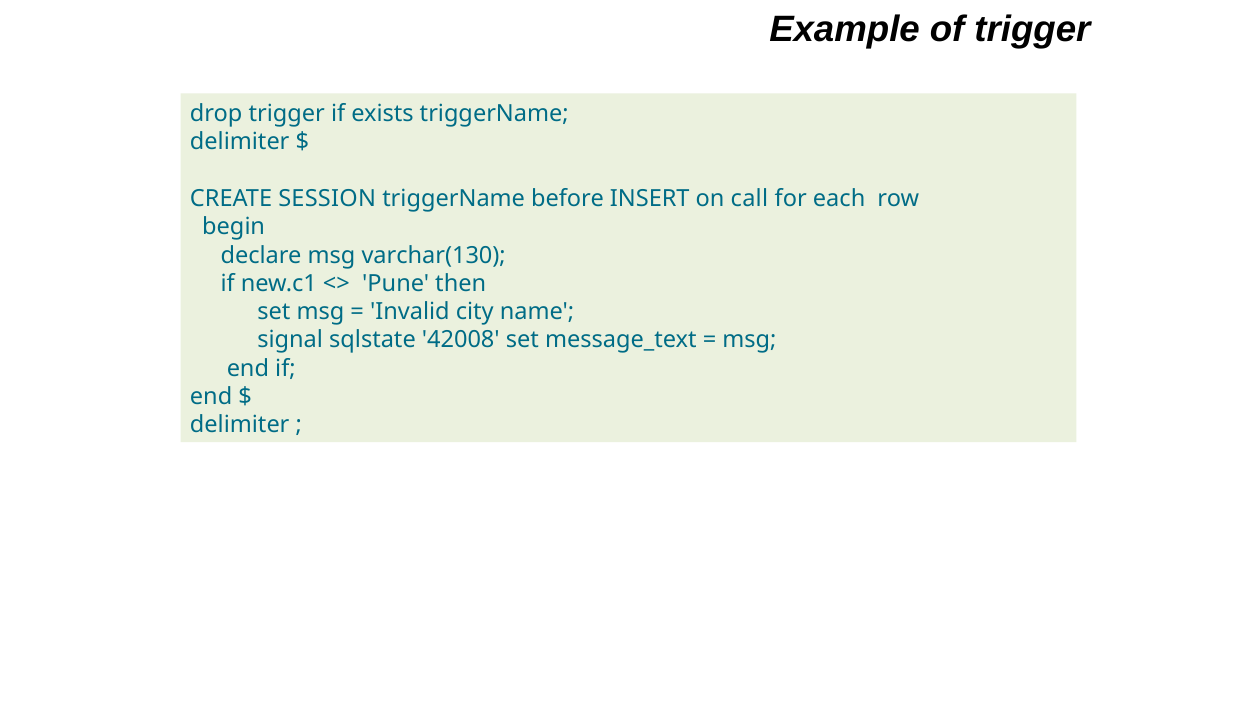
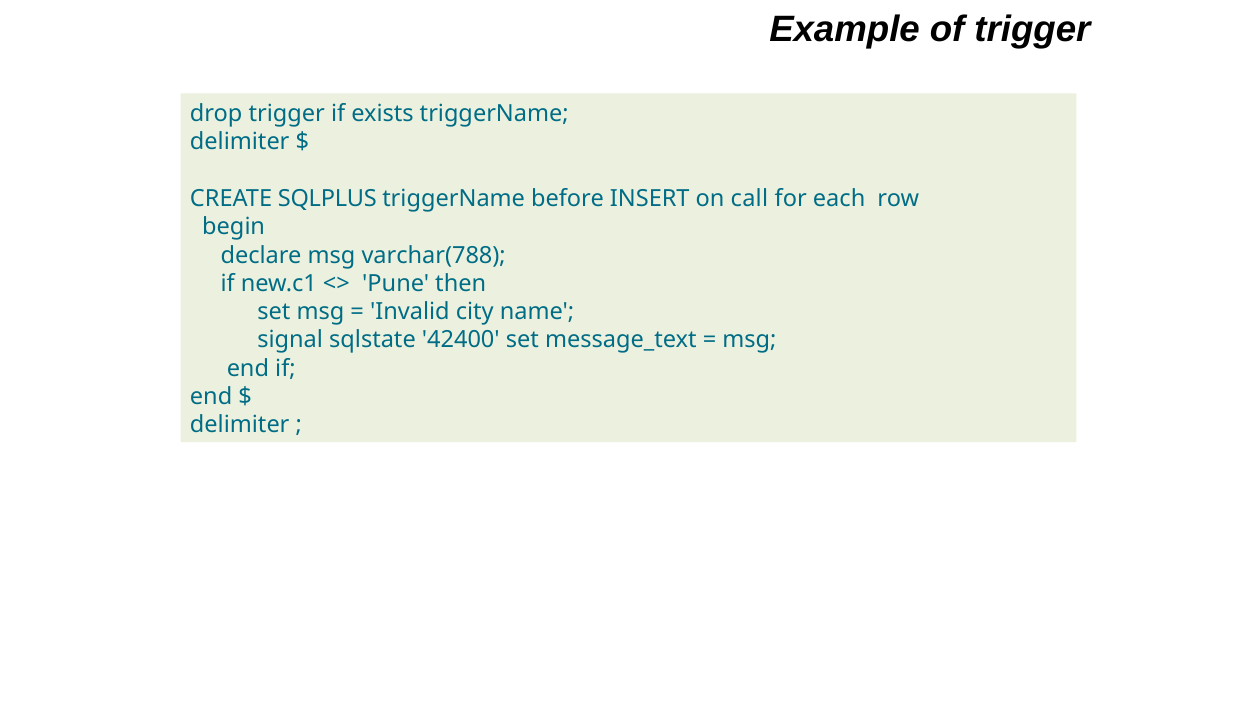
SESSION: SESSION -> SQLPLUS
varchar(130: varchar(130 -> varchar(788
42008: 42008 -> 42400
